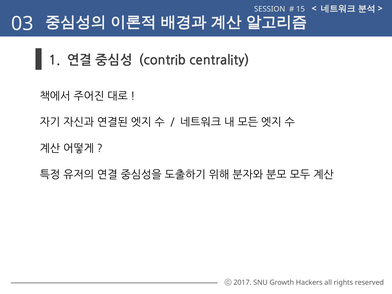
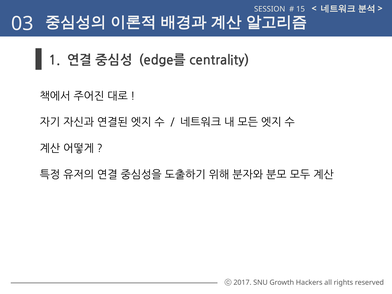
contrib: contrib -> edge를
